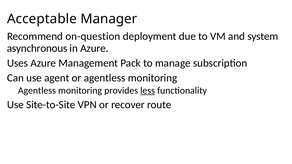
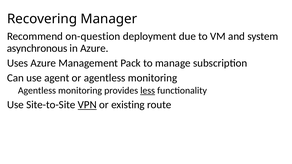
Acceptable: Acceptable -> Recovering
VPN underline: none -> present
recover: recover -> existing
